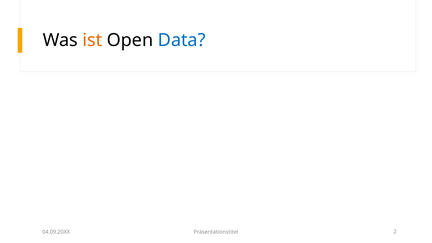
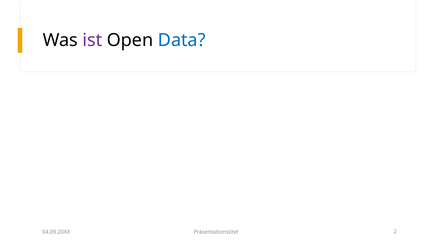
ist colour: orange -> purple
